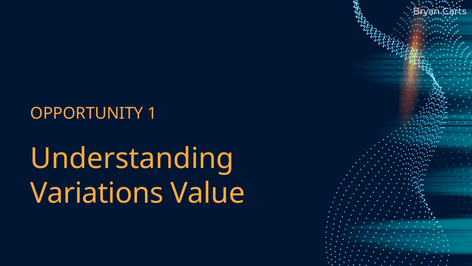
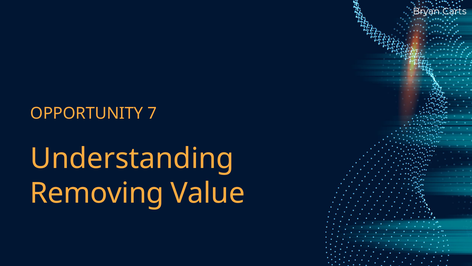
1: 1 -> 7
Variations: Variations -> Removing
